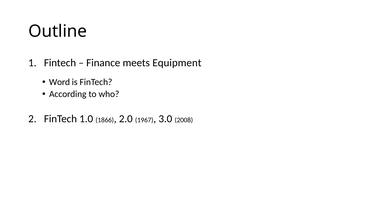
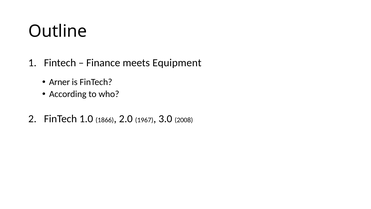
Word: Word -> Arner
